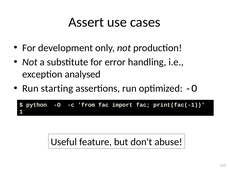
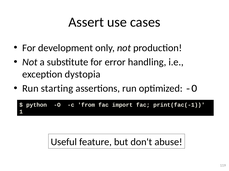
analysed: analysed -> dystopia
